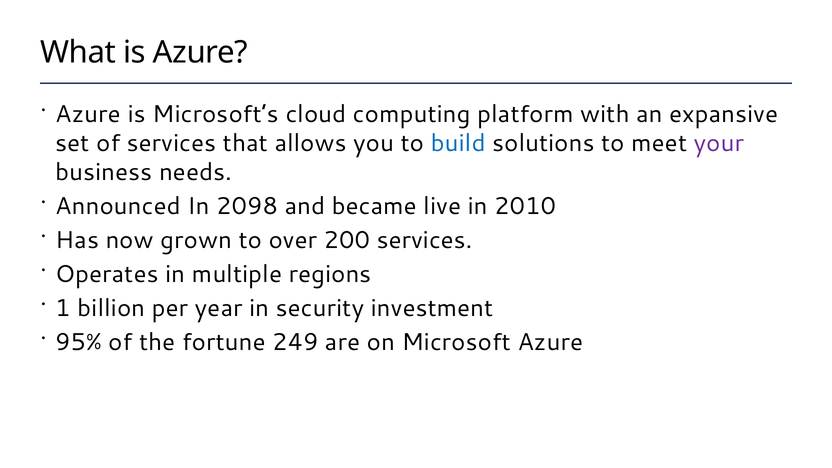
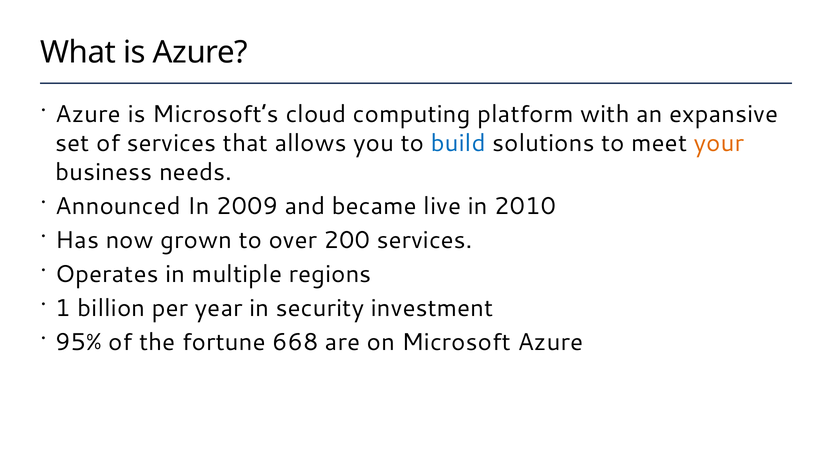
your colour: purple -> orange
2098: 2098 -> 2009
249: 249 -> 668
